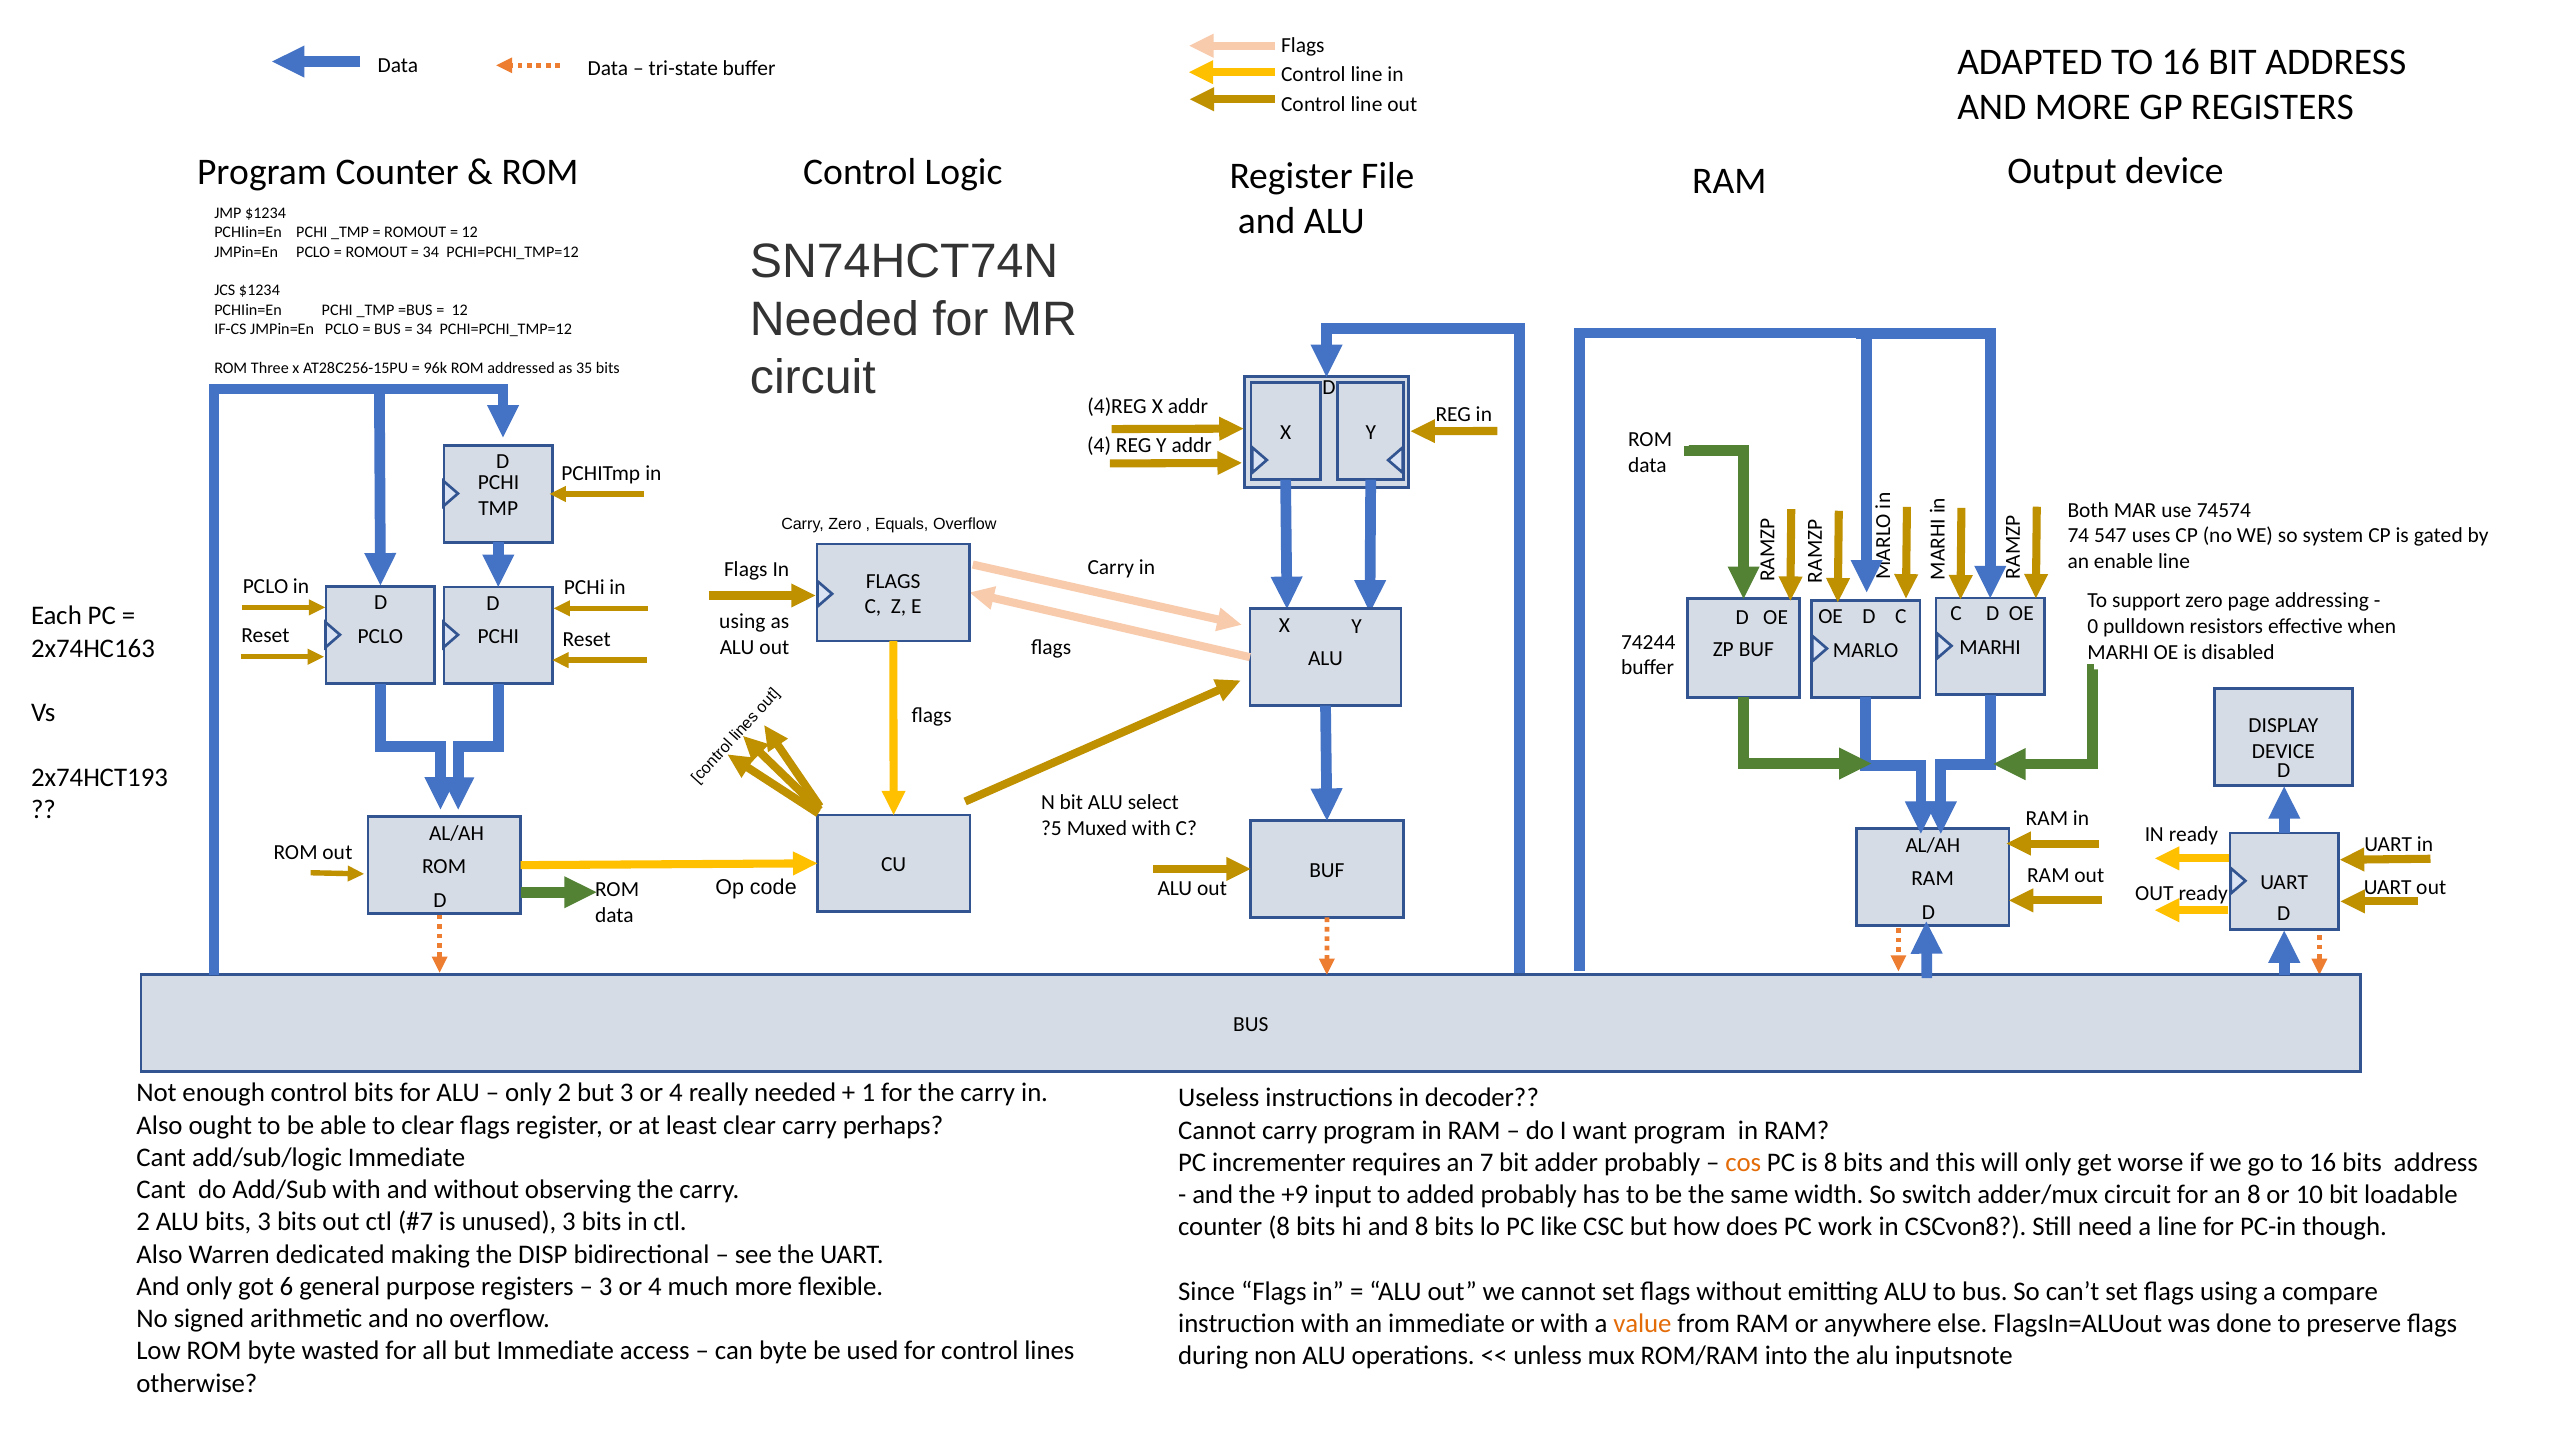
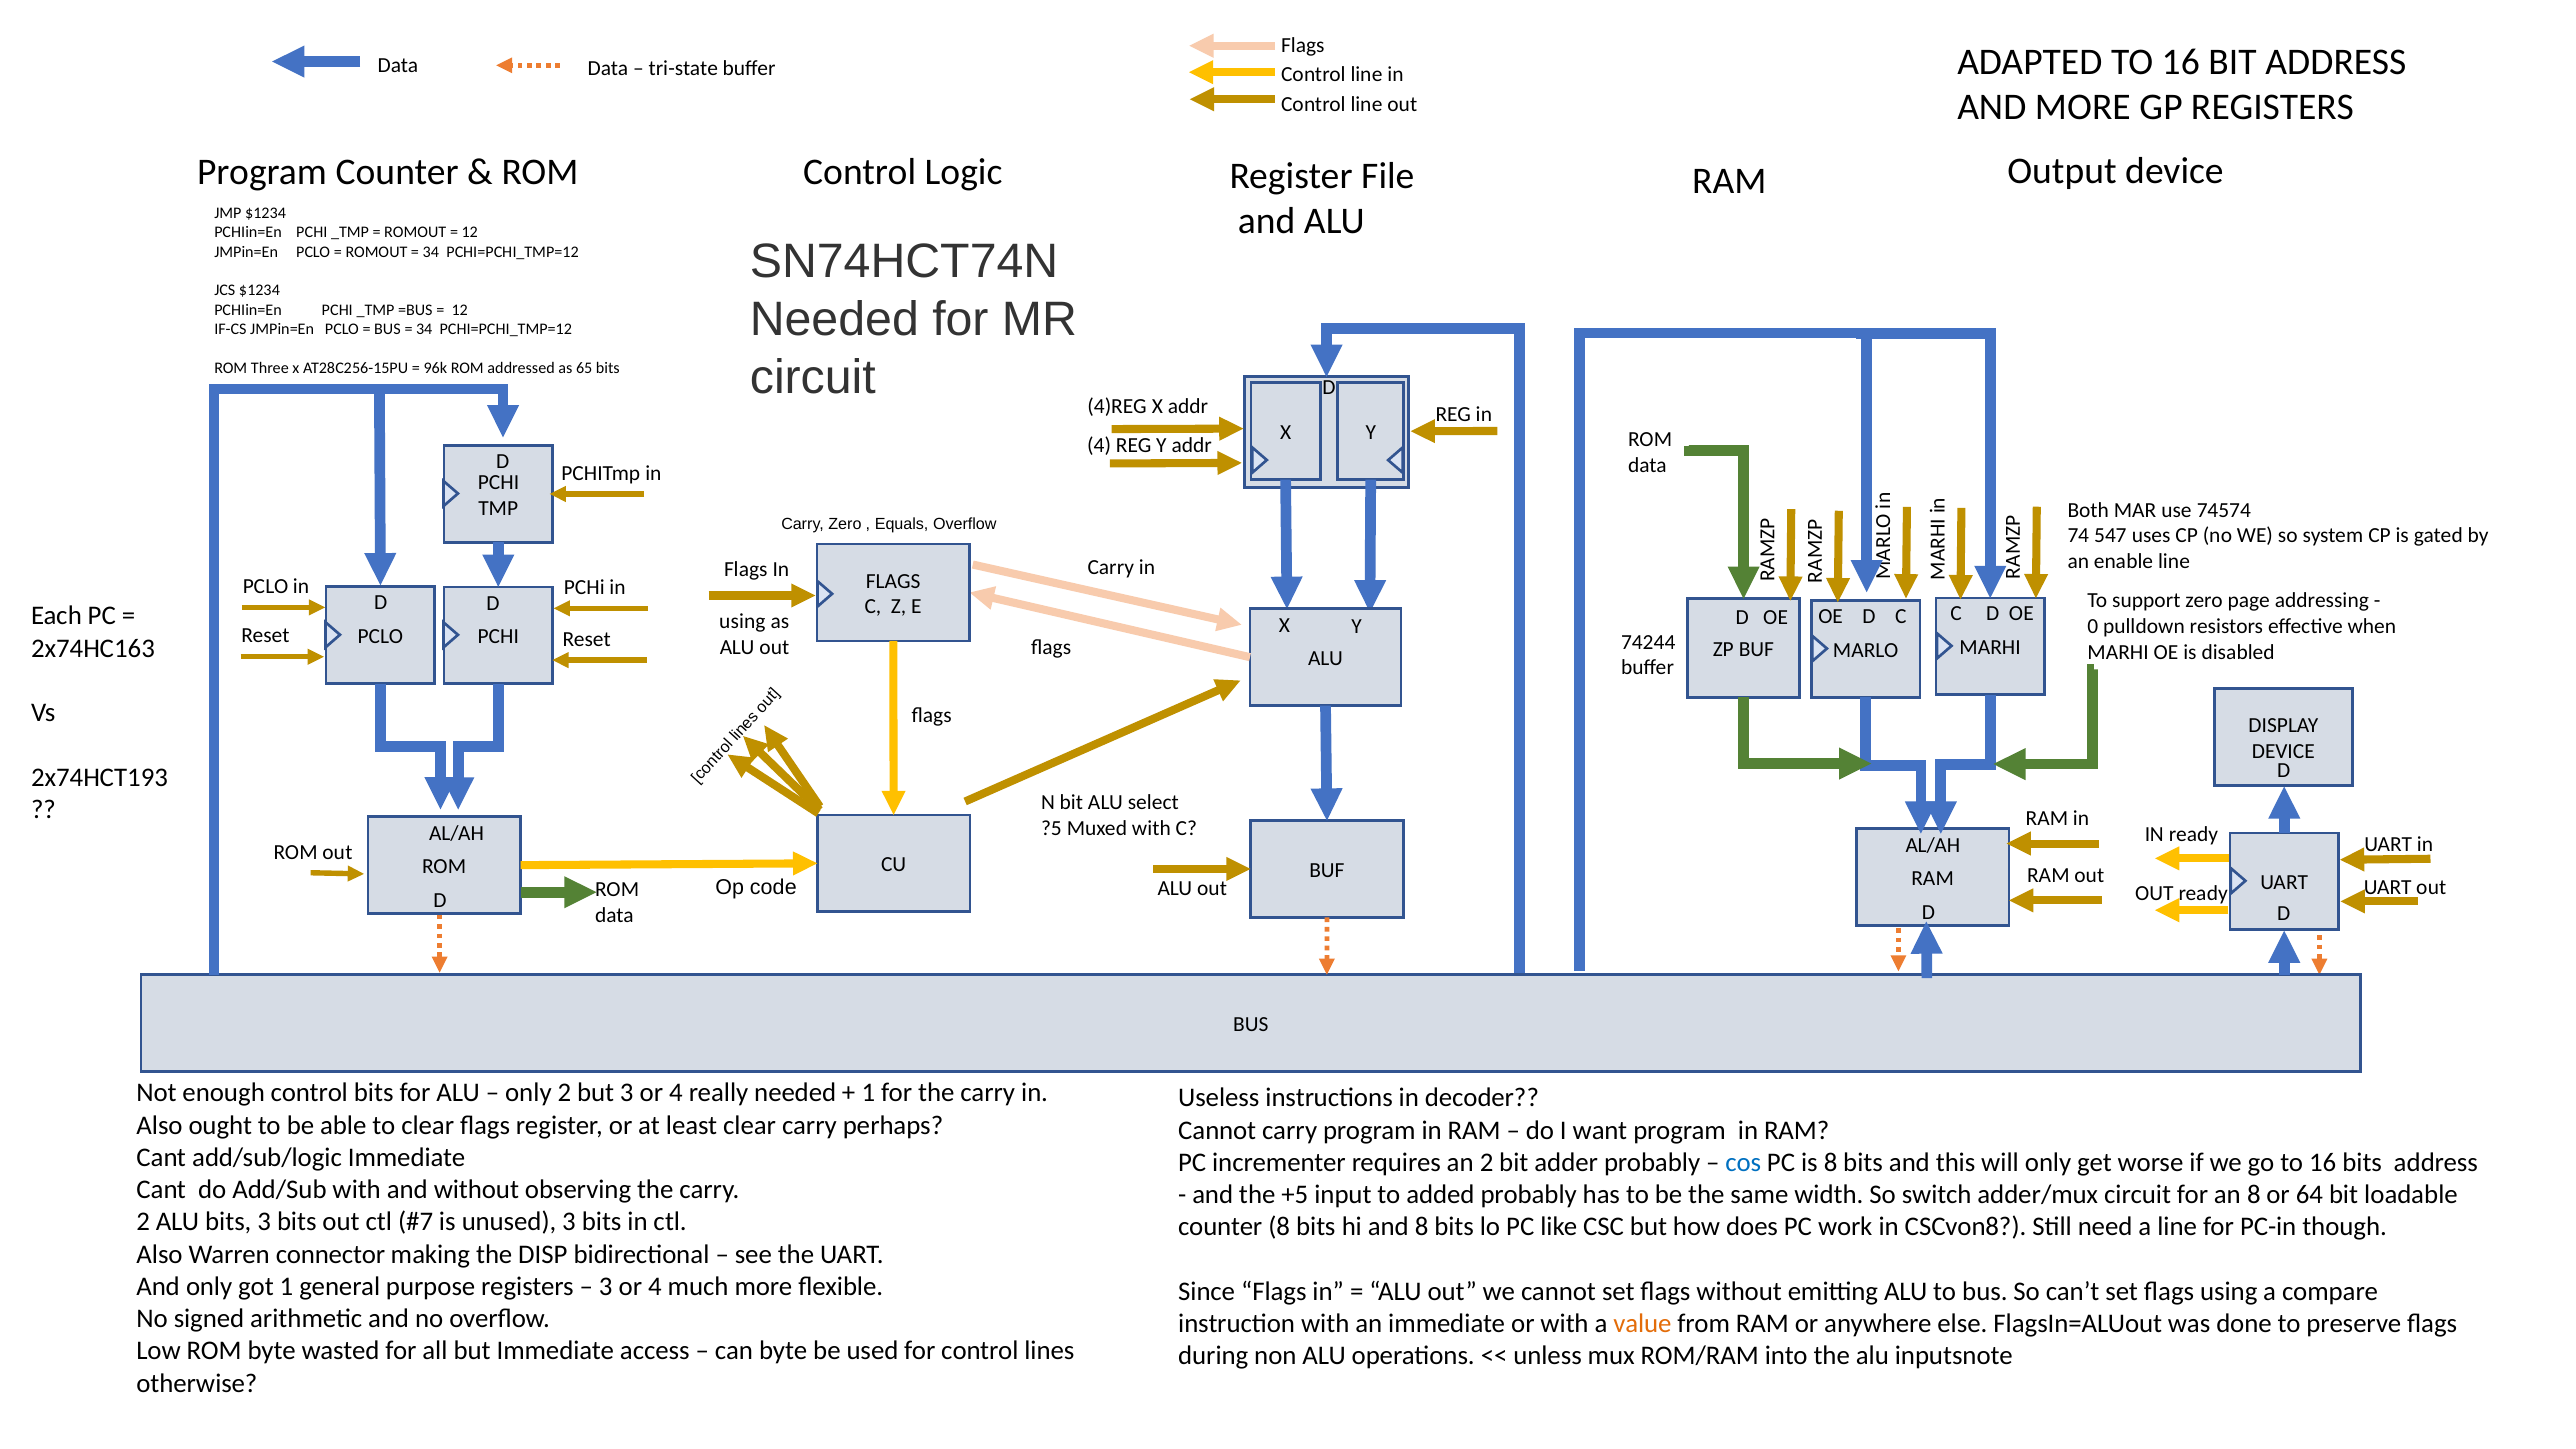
35: 35 -> 65
an 7: 7 -> 2
cos colour: orange -> blue
+9: +9 -> +5
10: 10 -> 64
dedicated: dedicated -> connector
got 6: 6 -> 1
